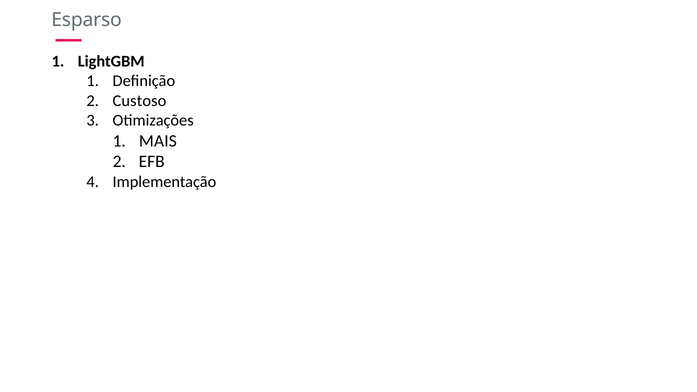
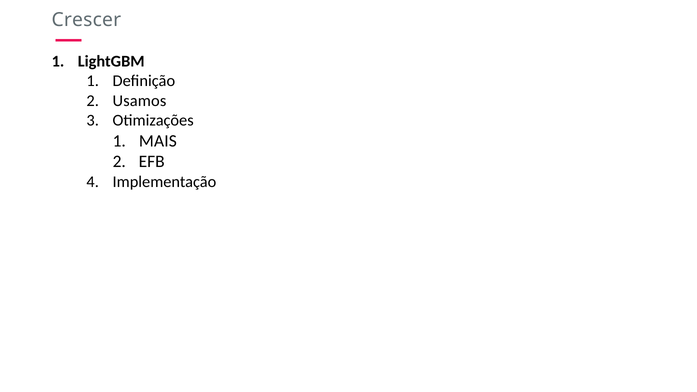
Esparso: Esparso -> Crescer
Custoso: Custoso -> Usamos
